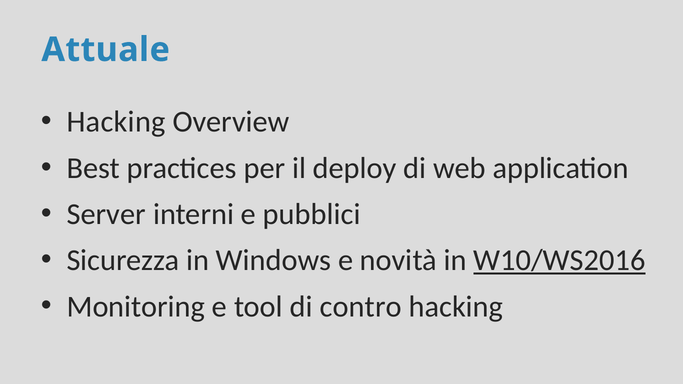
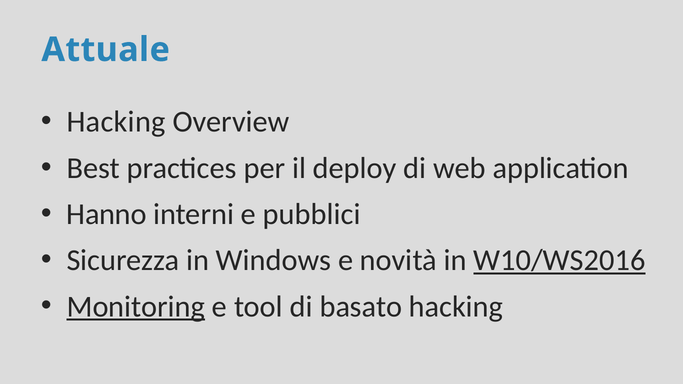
Server: Server -> Hanno
Monitoring underline: none -> present
contro: contro -> basato
